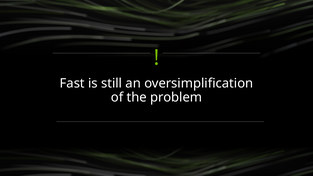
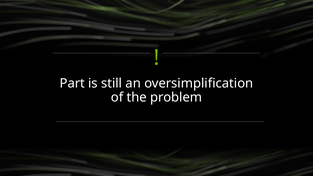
Fast: Fast -> Part
